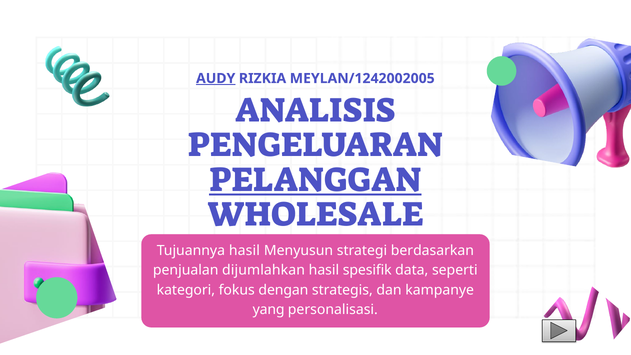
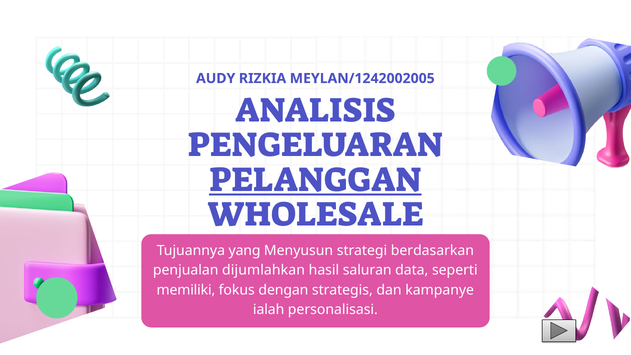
AUDY underline: present -> none
Tujuannya hasil: hasil -> yang
spesifik: spesifik -> saluran
kategori: kategori -> memiliki
yang: yang -> ialah
